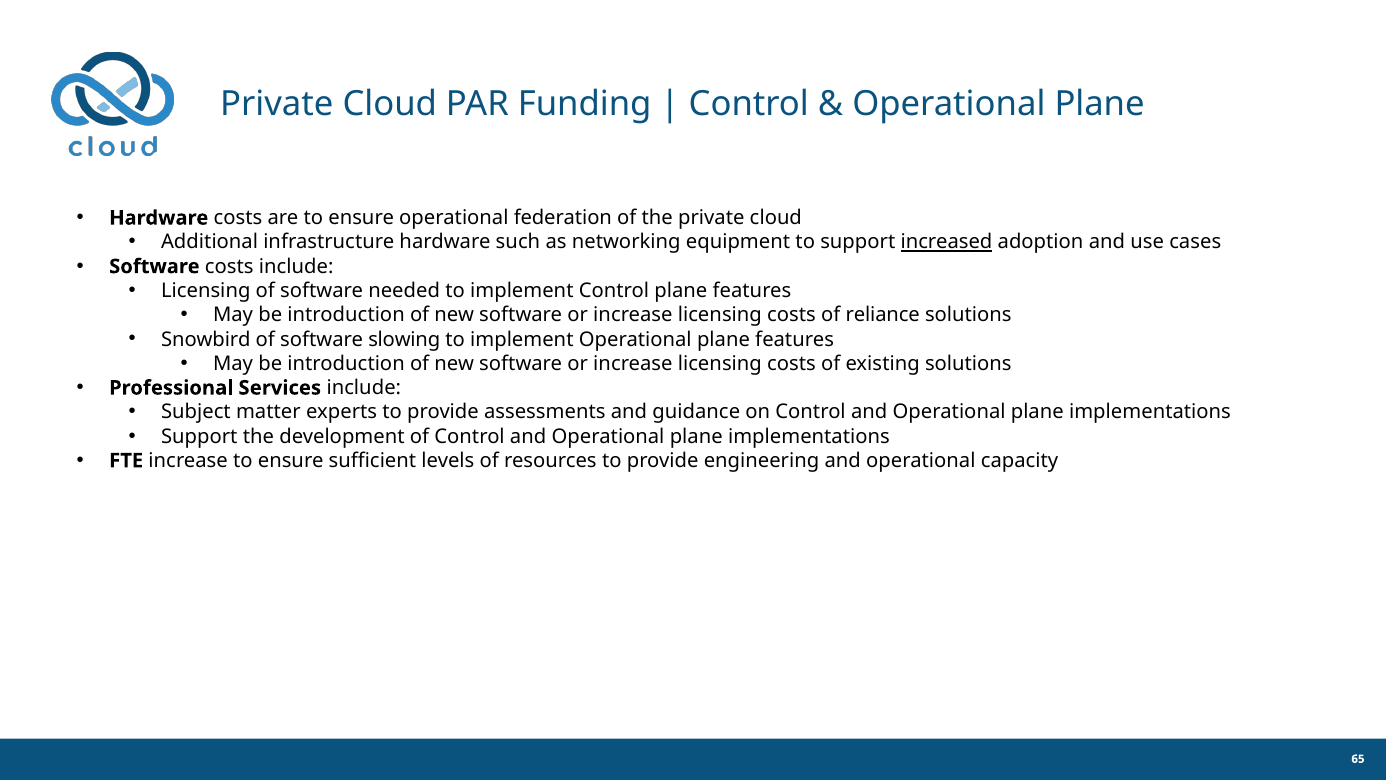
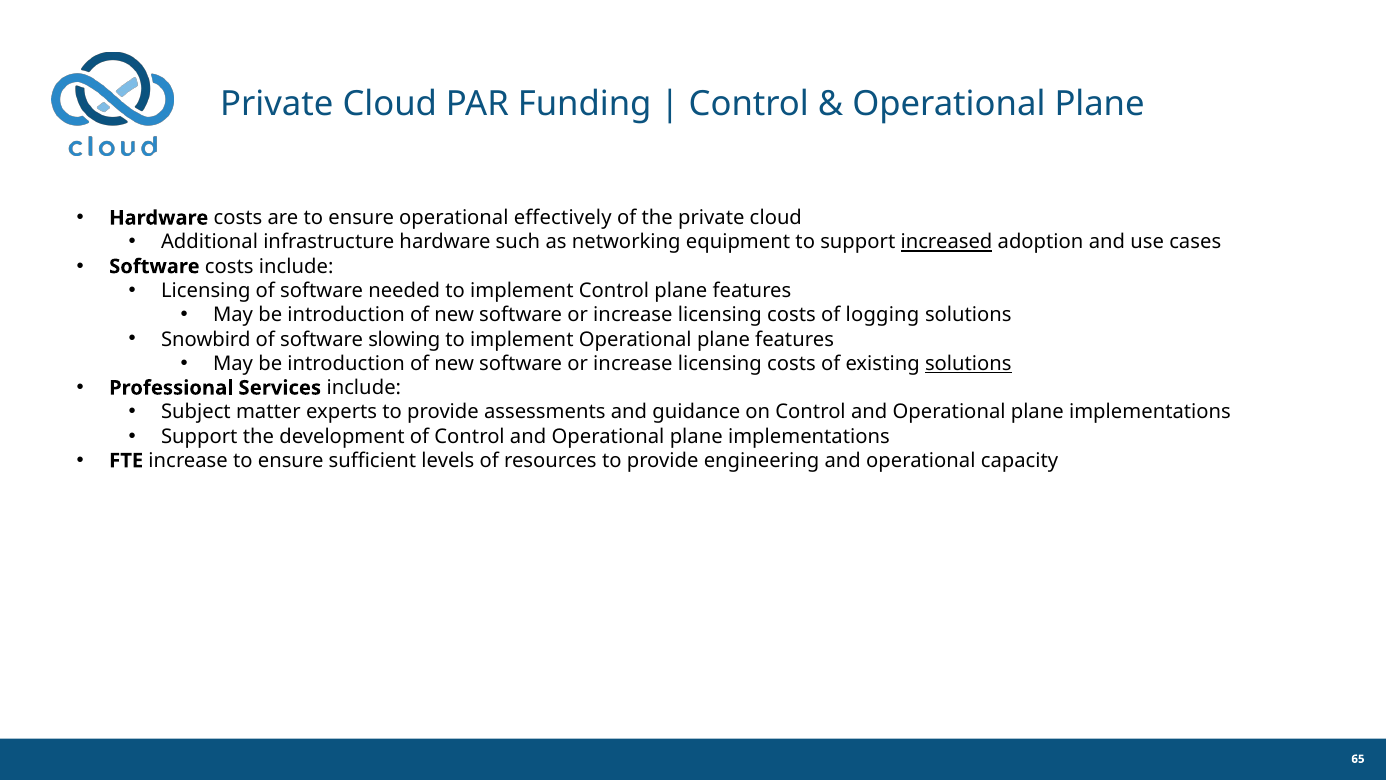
federation: federation -> effectively
reliance: reliance -> logging
solutions at (968, 363) underline: none -> present
